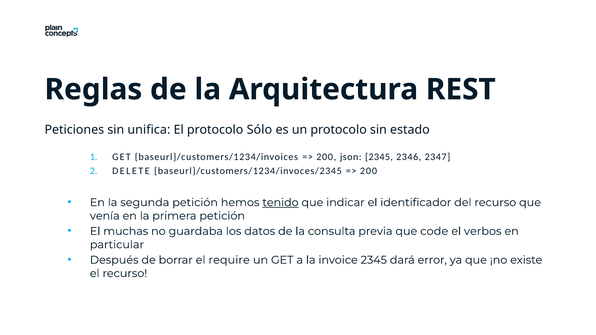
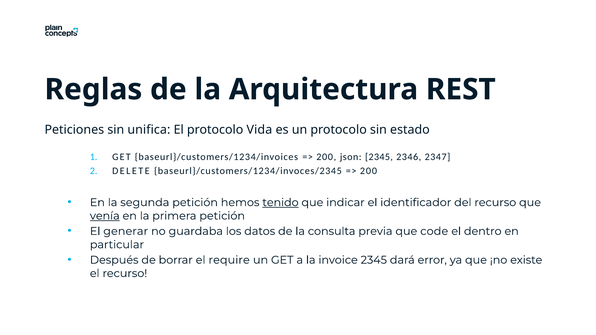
Sólo: Sólo -> Vida
venía underline: none -> present
muchas: muchas -> generar
verbos: verbos -> dentro
